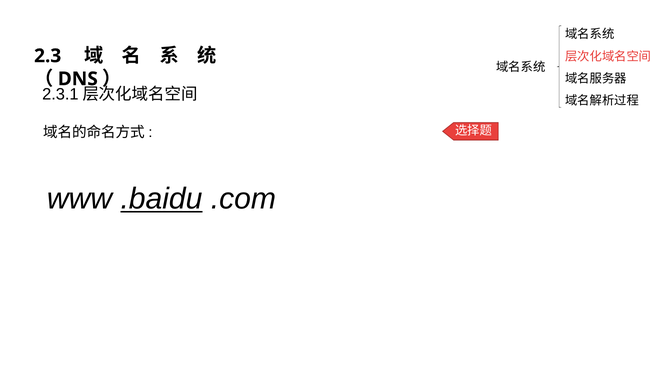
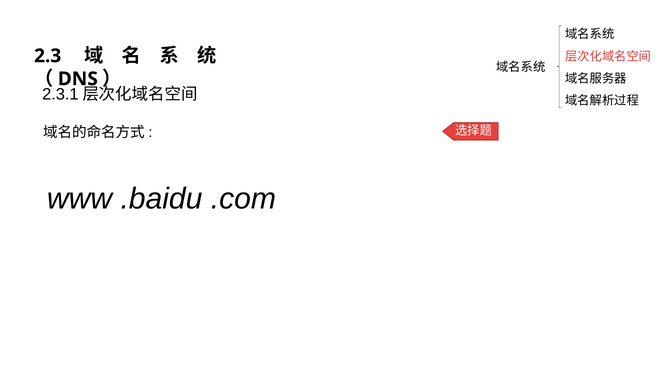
.baidu underline: present -> none
